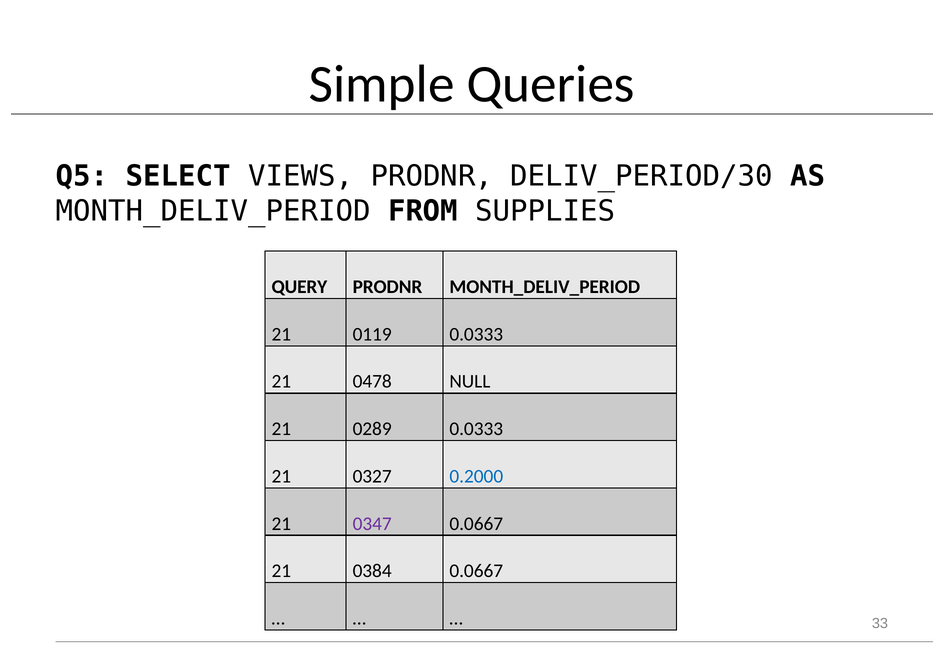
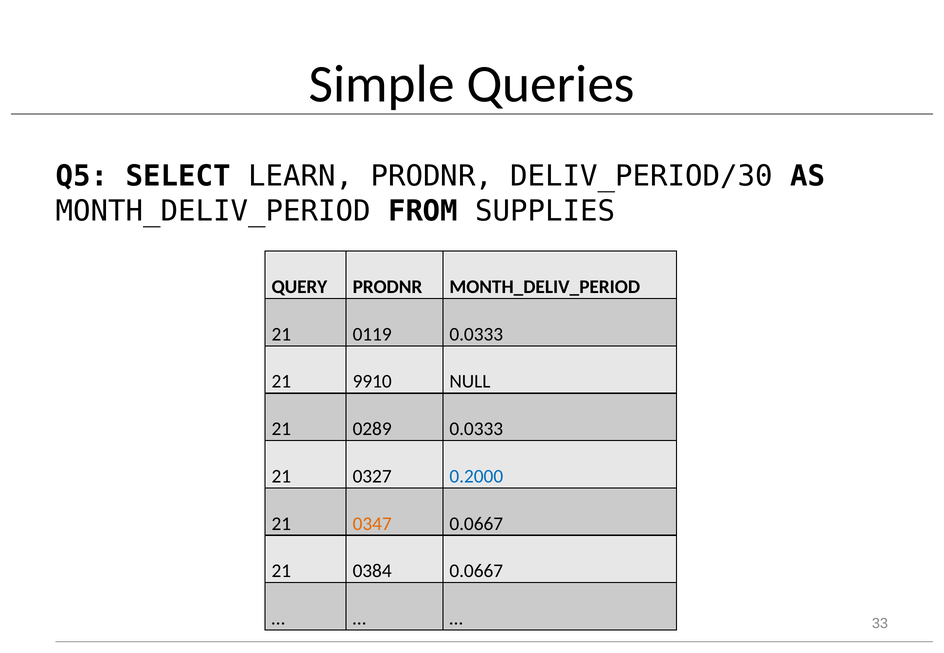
VIEWS: VIEWS -> LEARN
0478: 0478 -> 9910
0347 colour: purple -> orange
